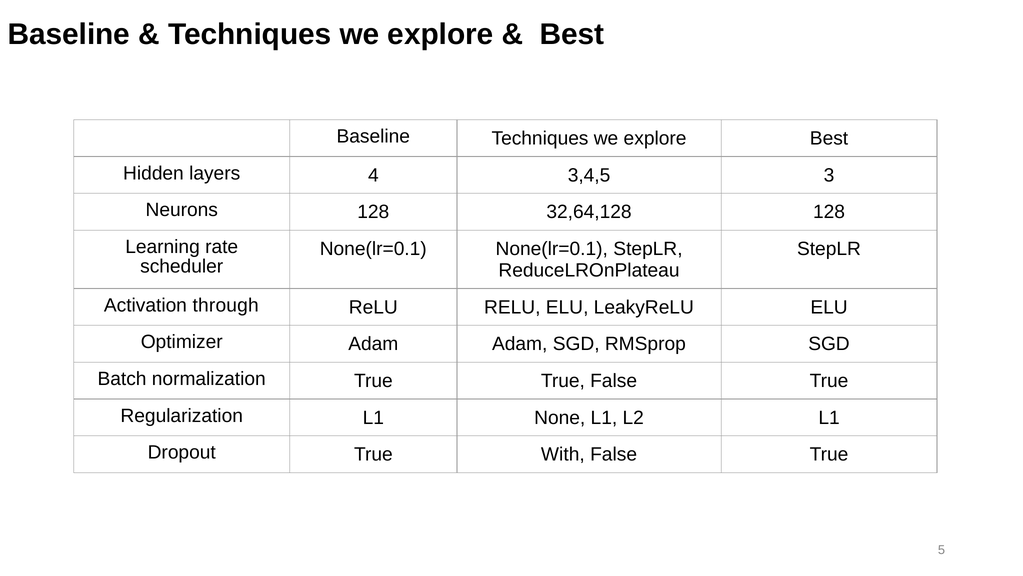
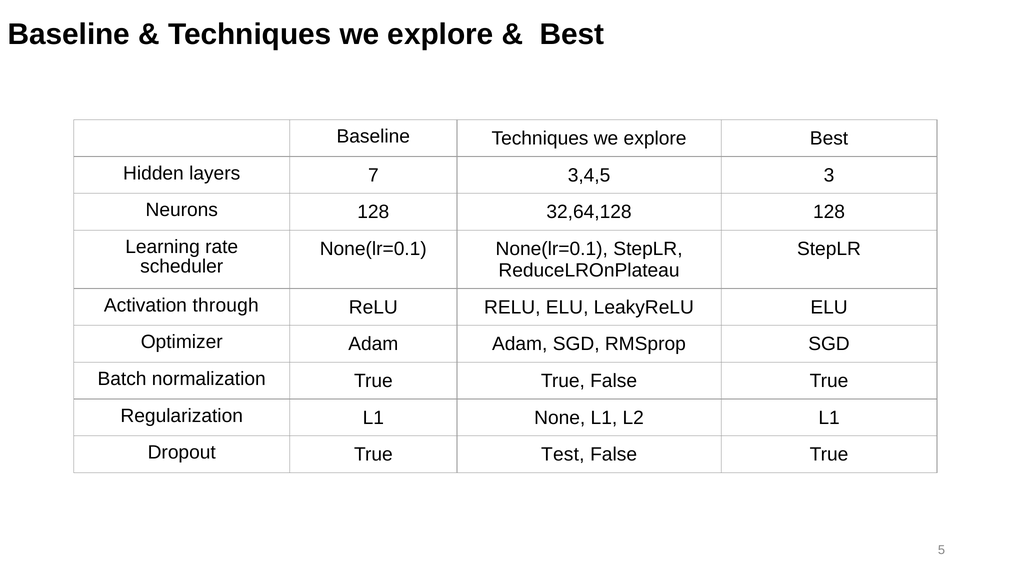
4: 4 -> 7
With: With -> Test
